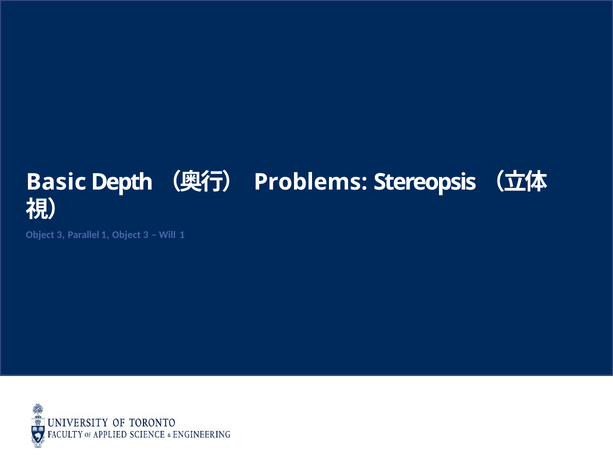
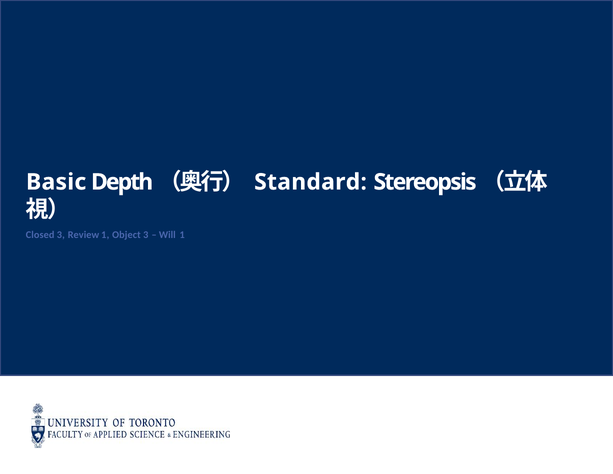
Problems: Problems -> Standard
Object at (40, 235): Object -> Closed
Parallel: Parallel -> Review
